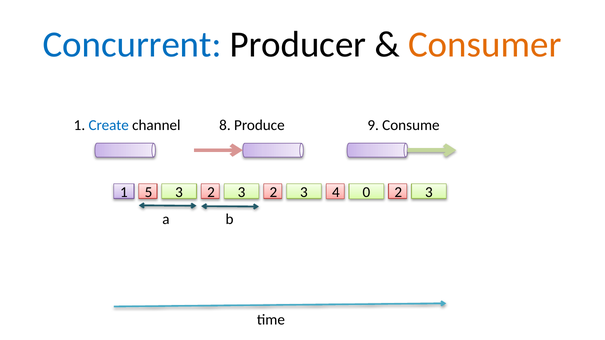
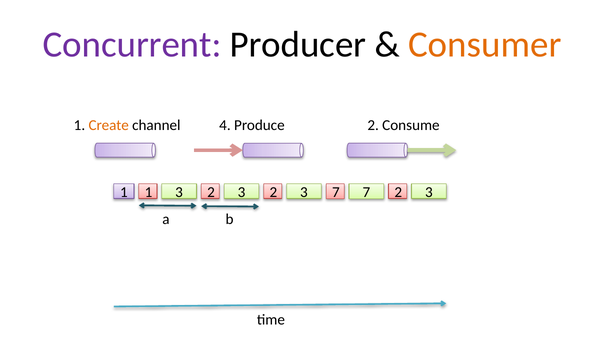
Concurrent colour: blue -> purple
Create colour: blue -> orange
8: 8 -> 4
Produce 9: 9 -> 2
1 5: 5 -> 1
2 4: 4 -> 7
3 0: 0 -> 7
